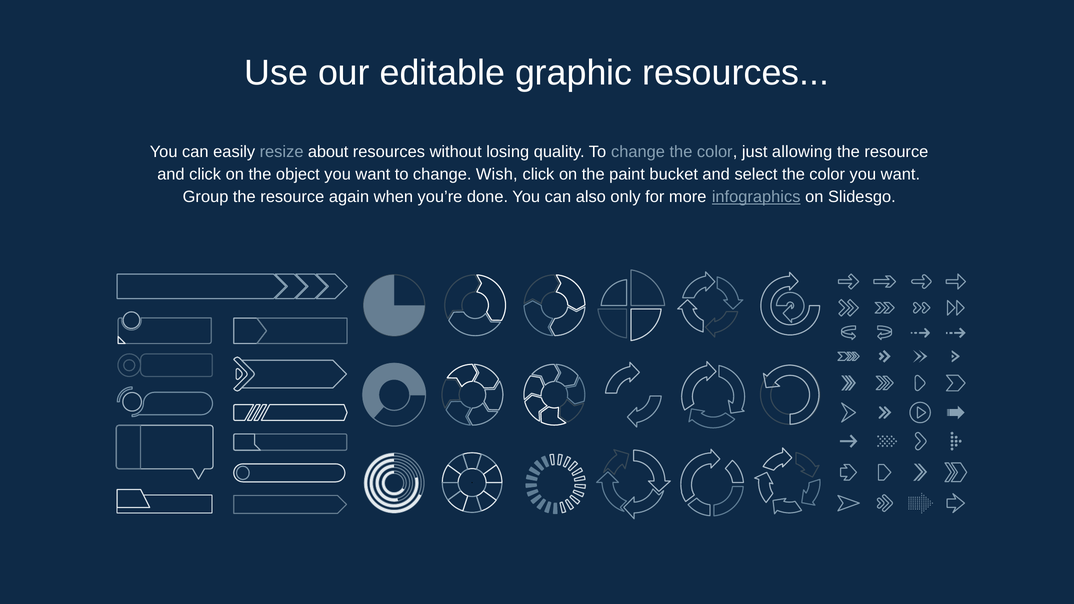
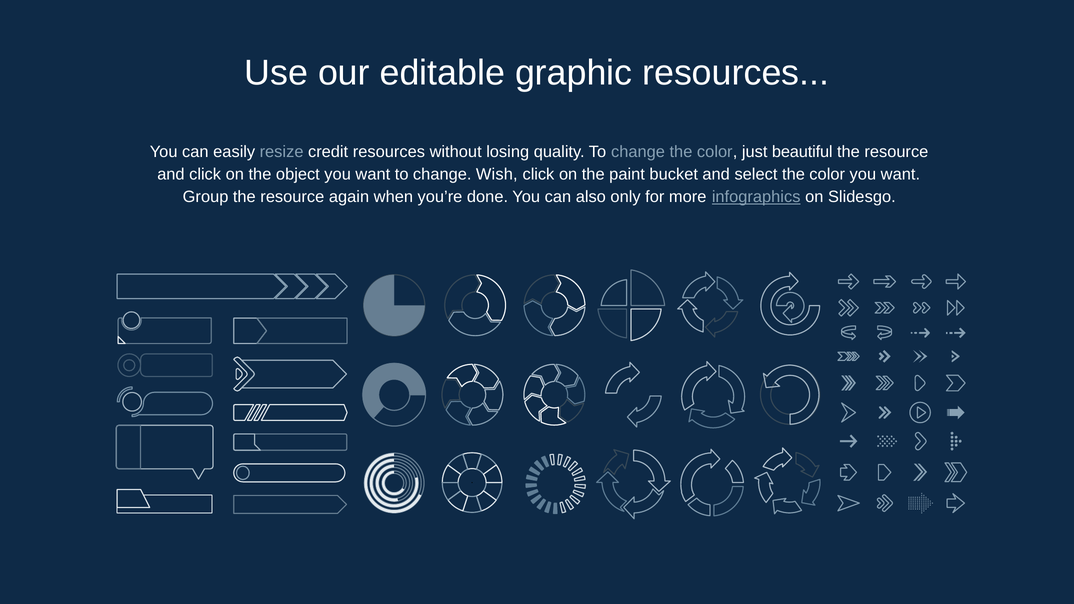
about: about -> credit
allowing: allowing -> beautiful
